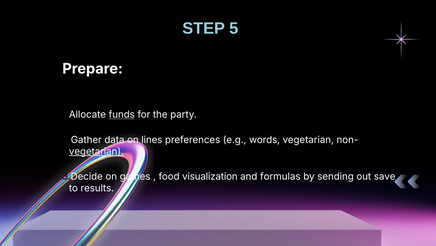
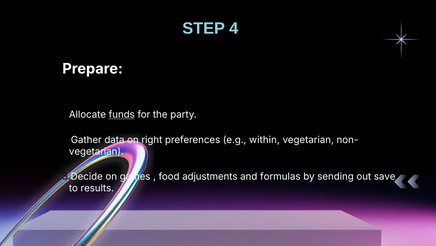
5: 5 -> 4
lines: lines -> right
words: words -> within
vegetarian at (96, 151) underline: present -> none
visualization: visualization -> adjustments
